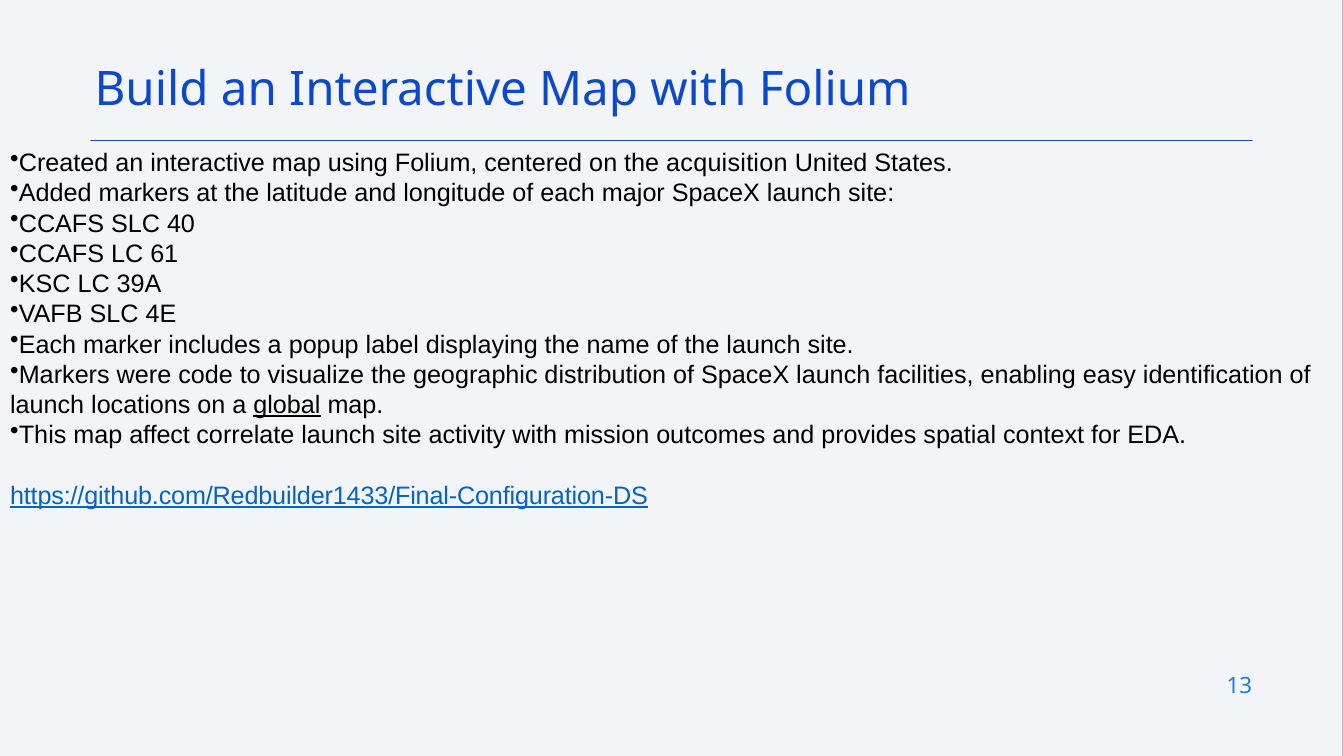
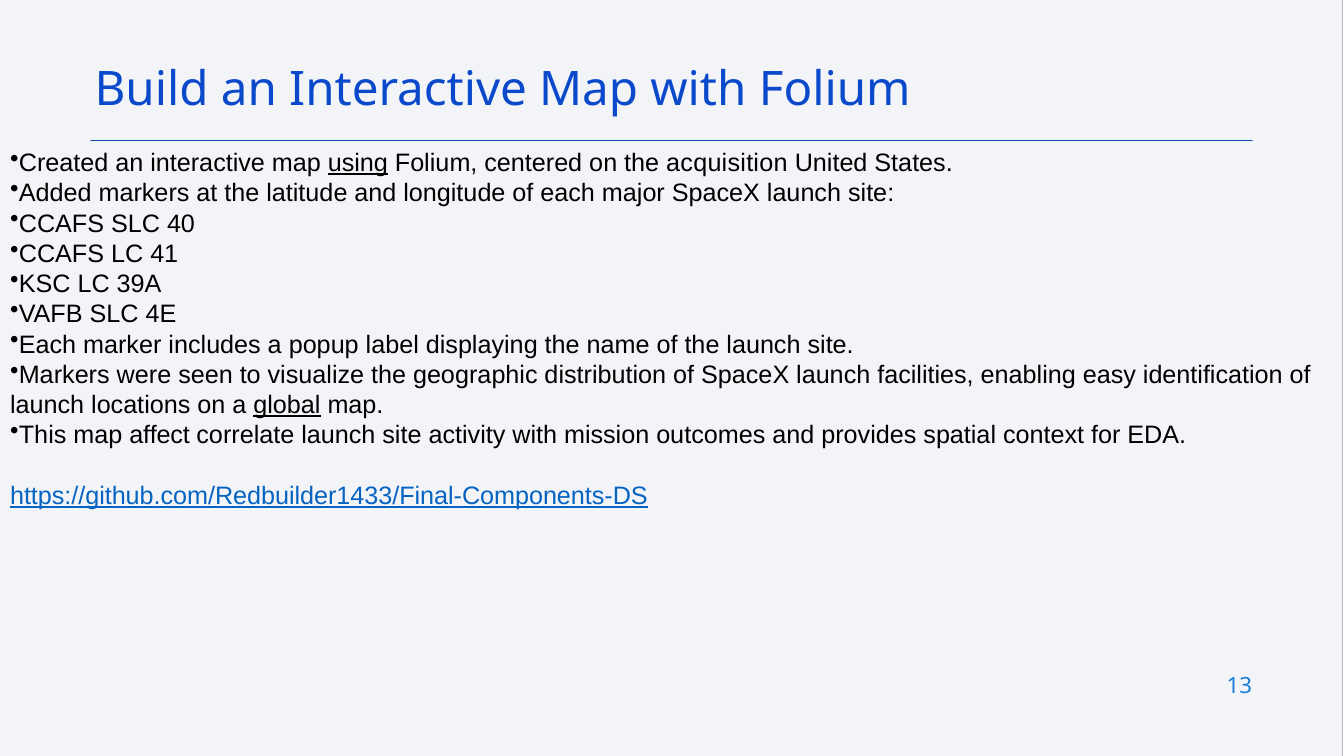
using underline: none -> present
61: 61 -> 41
code: code -> seen
https://github.com/Redbuilder1433/Final-Configuration-DS: https://github.com/Redbuilder1433/Final-Configuration-DS -> https://github.com/Redbuilder1433/Final-Components-DS
